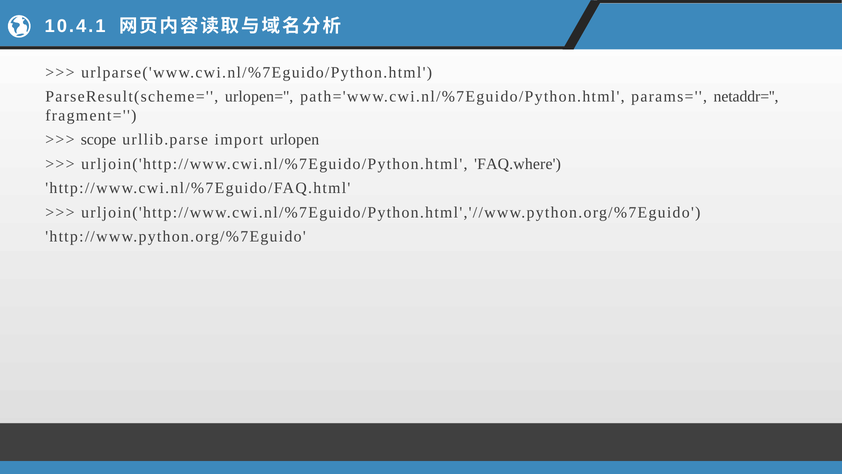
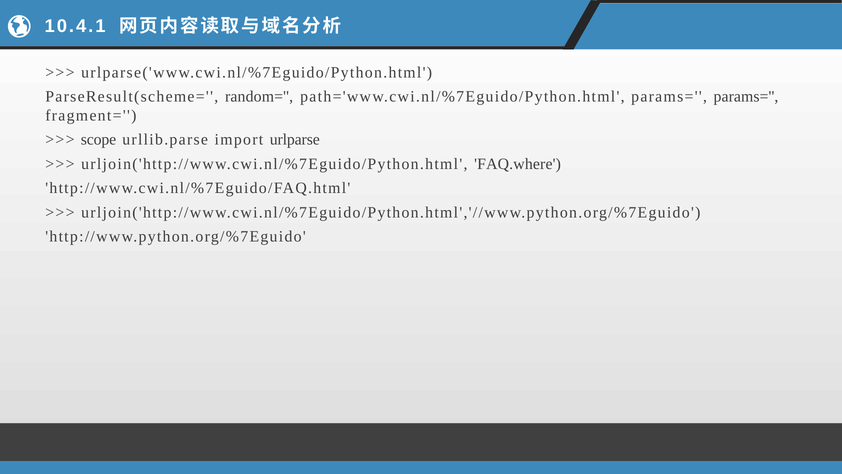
urlopen=: urlopen= -> random=
params= netaddr=: netaddr= -> params=
urlopen: urlopen -> urlparse
